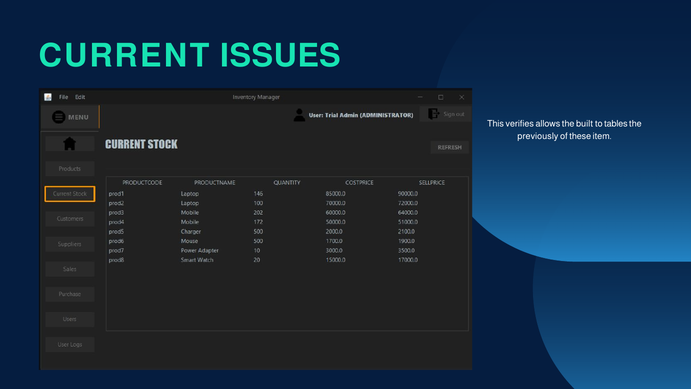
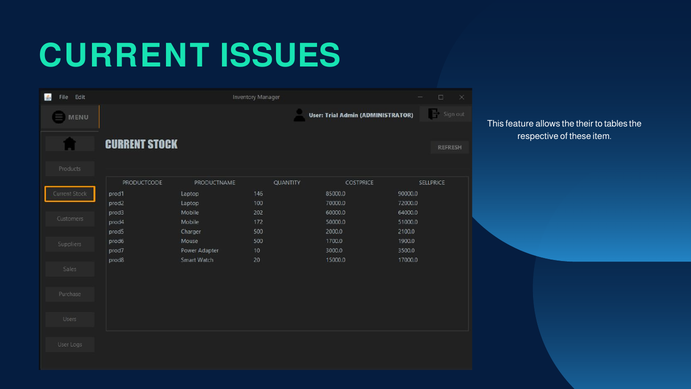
verifies: verifies -> feature
built: built -> their
previously: previously -> respective
